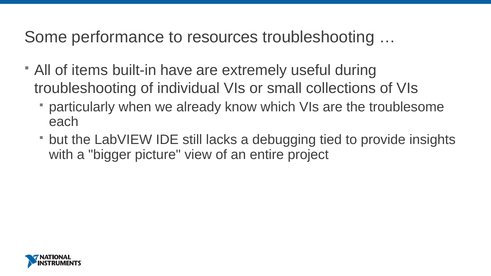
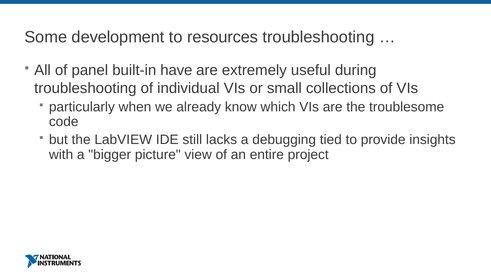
performance: performance -> development
items: items -> panel
each: each -> code
